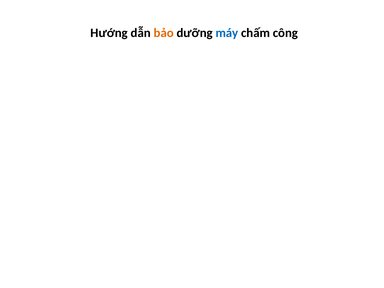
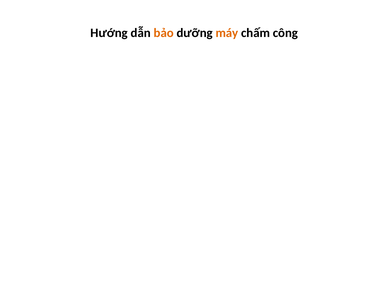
máy colour: blue -> orange
